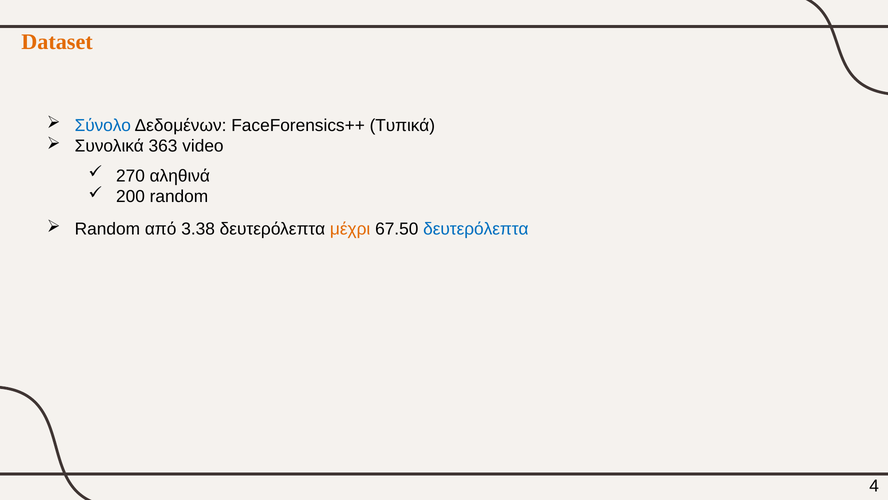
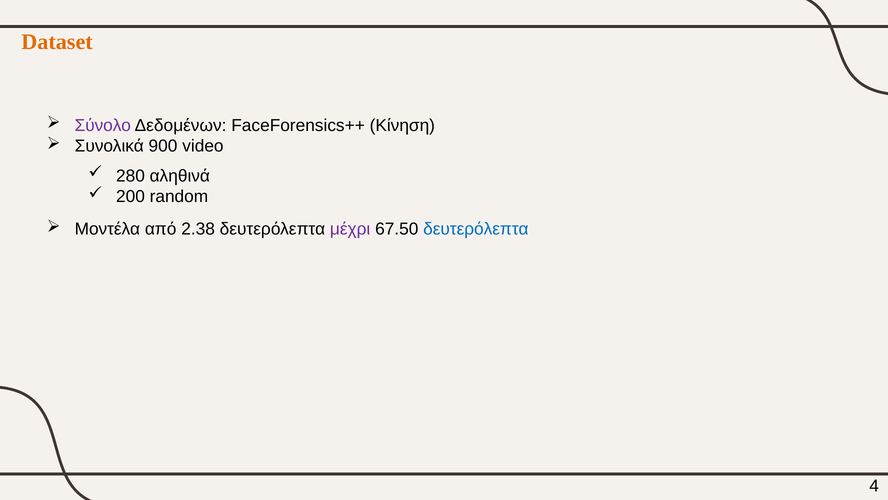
Σύνολο colour: blue -> purple
Τυπικά: Τυπικά -> Κίνηση
363: 363 -> 900
270: 270 -> 280
Random at (107, 229): Random -> Μοντέλα
3.38: 3.38 -> 2.38
μέχρι colour: orange -> purple
